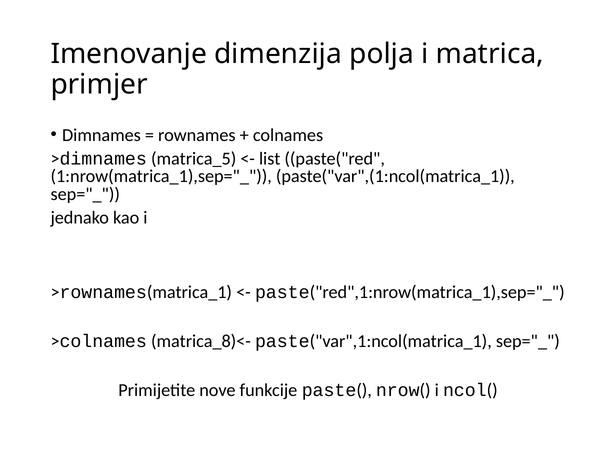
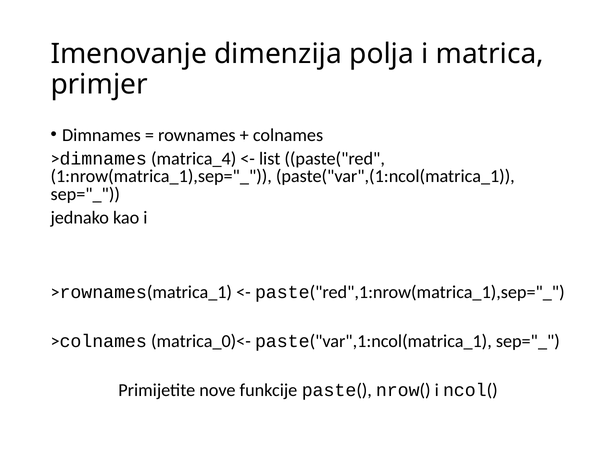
matrica_5: matrica_5 -> matrica_4
matrica_8)<-: matrica_8)<- -> matrica_0)<-
